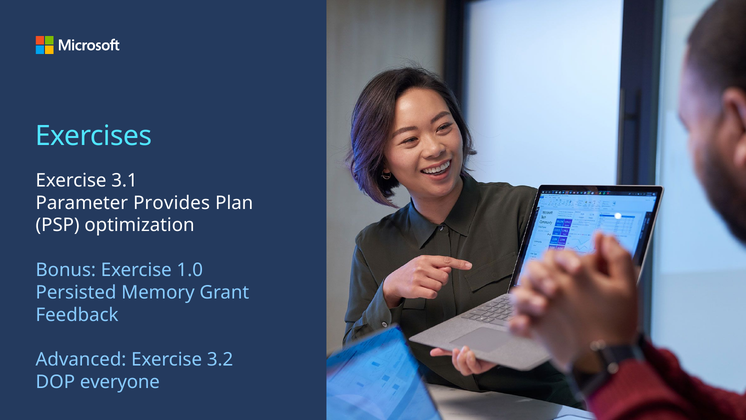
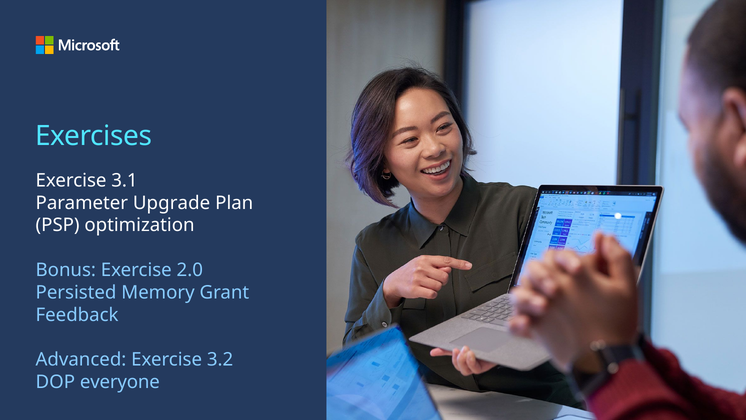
Provides: Provides -> Upgrade
1.0: 1.0 -> 2.0
